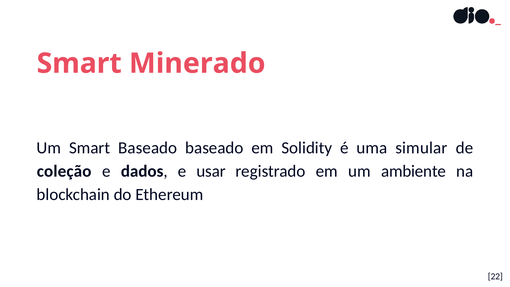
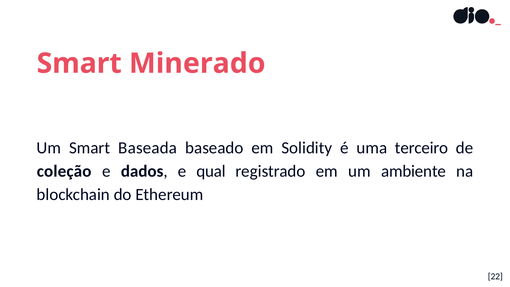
Smart Baseado: Baseado -> Baseada
simular: simular -> terceiro
usar: usar -> qual
